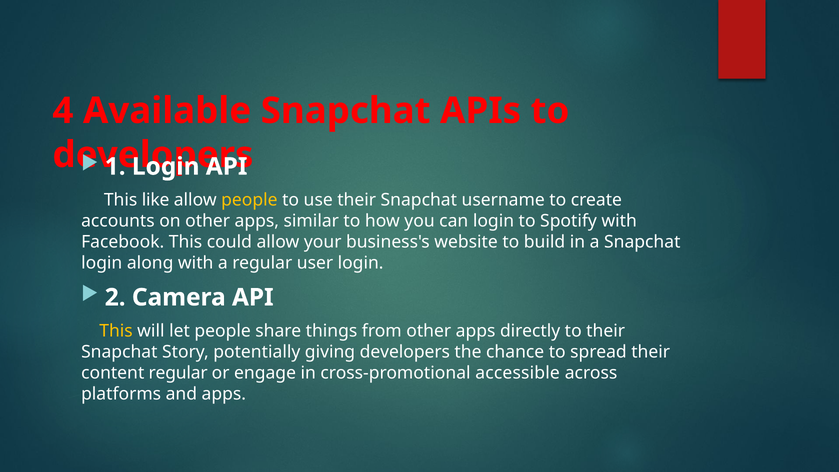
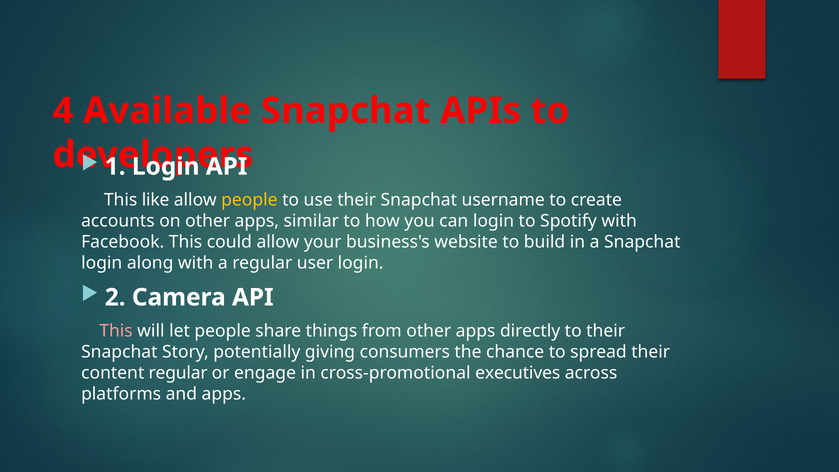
This at (116, 331) colour: yellow -> pink
giving developers: developers -> consumers
accessible: accessible -> executives
